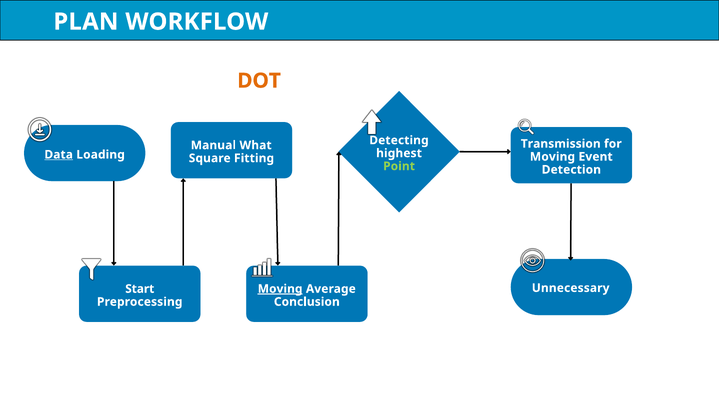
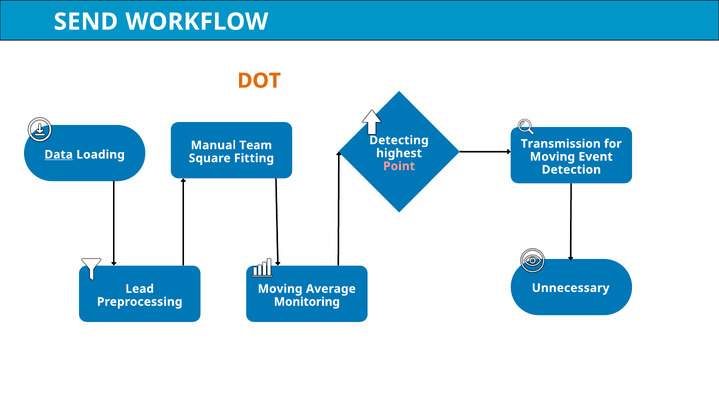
PLAN: PLAN -> SEND
What: What -> Team
Point colour: light green -> pink
Start: Start -> Lead
Moving at (280, 288) underline: present -> none
Conclusion: Conclusion -> Monitoring
